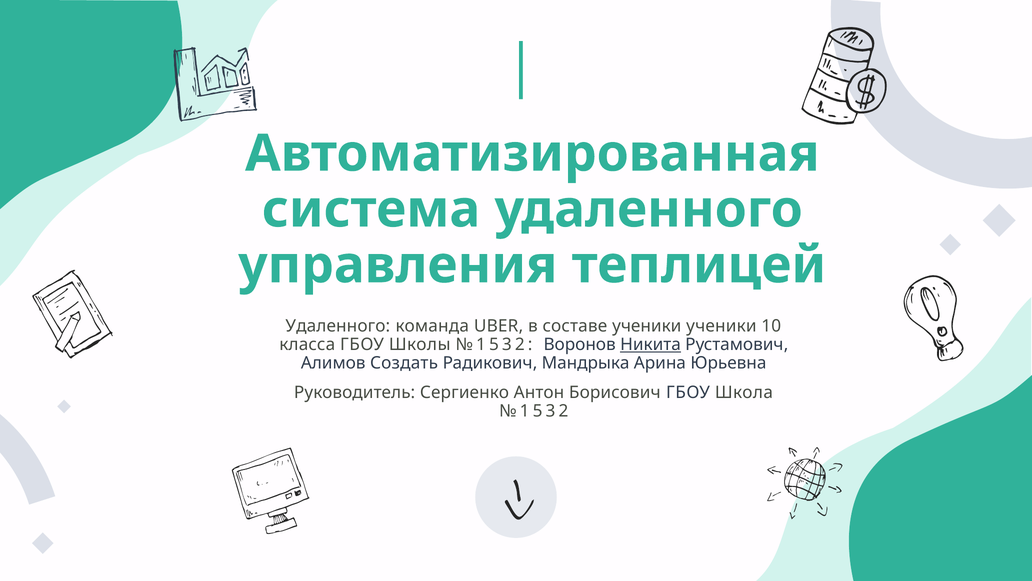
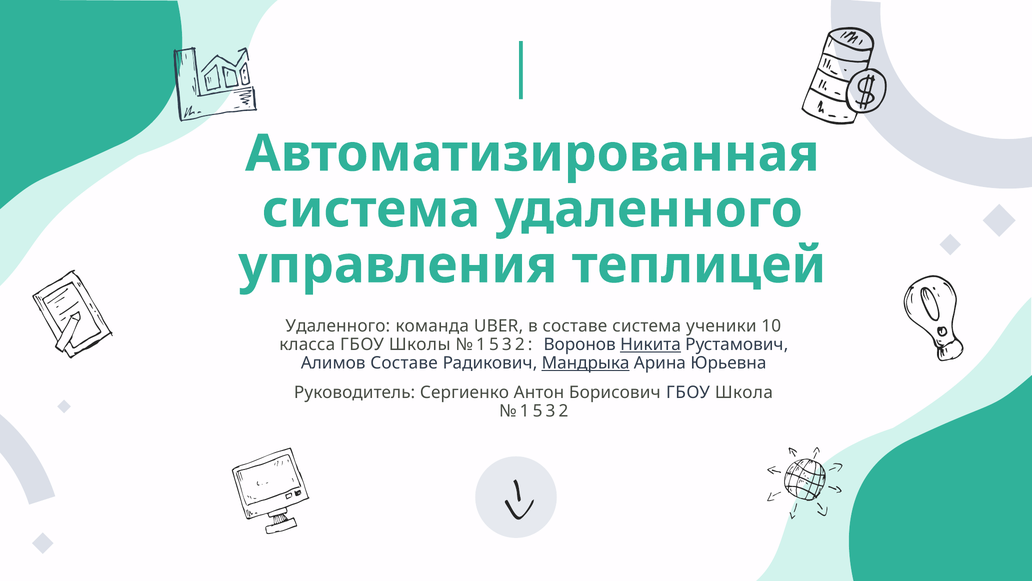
составе ученики: ученики -> система
Алимов Создать: Создать -> Составе
Мандрыка underline: none -> present
